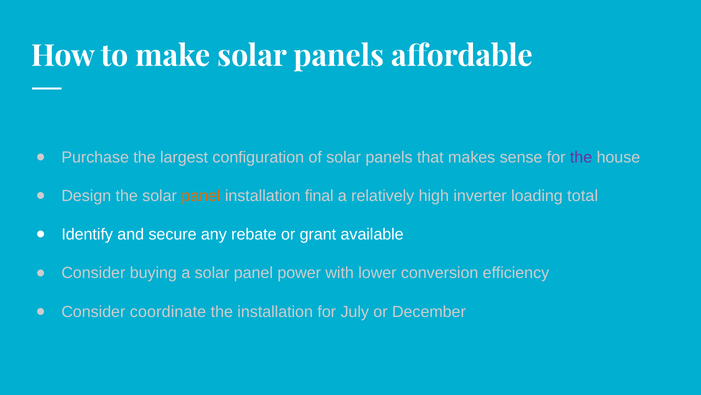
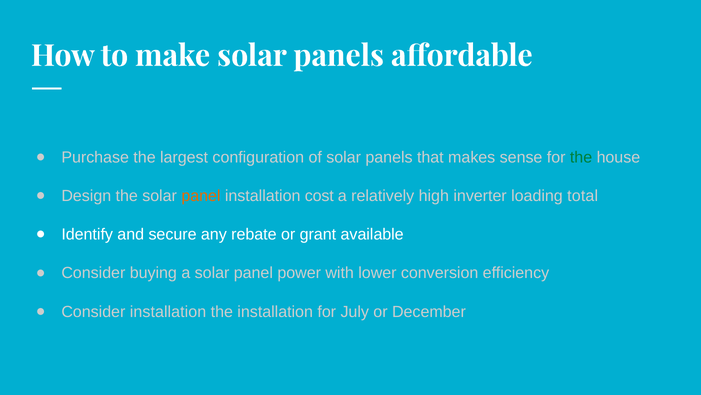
the at (581, 157) colour: purple -> green
final: final -> cost
Consider coordinate: coordinate -> installation
